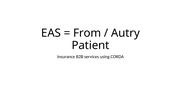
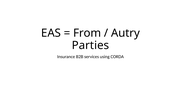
Patient: Patient -> Parties
